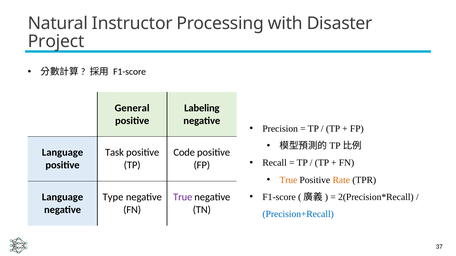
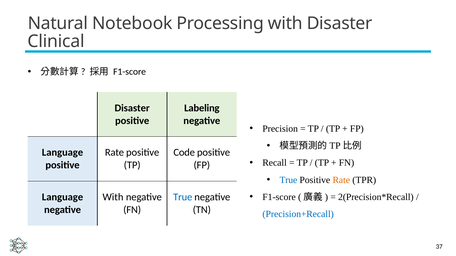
Instructor: Instructor -> Notebook
Project: Project -> Clinical
General at (132, 108): General -> Disaster
Task at (114, 153): Task -> Rate
True at (288, 180) colour: orange -> blue
Type at (113, 198): Type -> With
True at (183, 198) colour: purple -> blue
